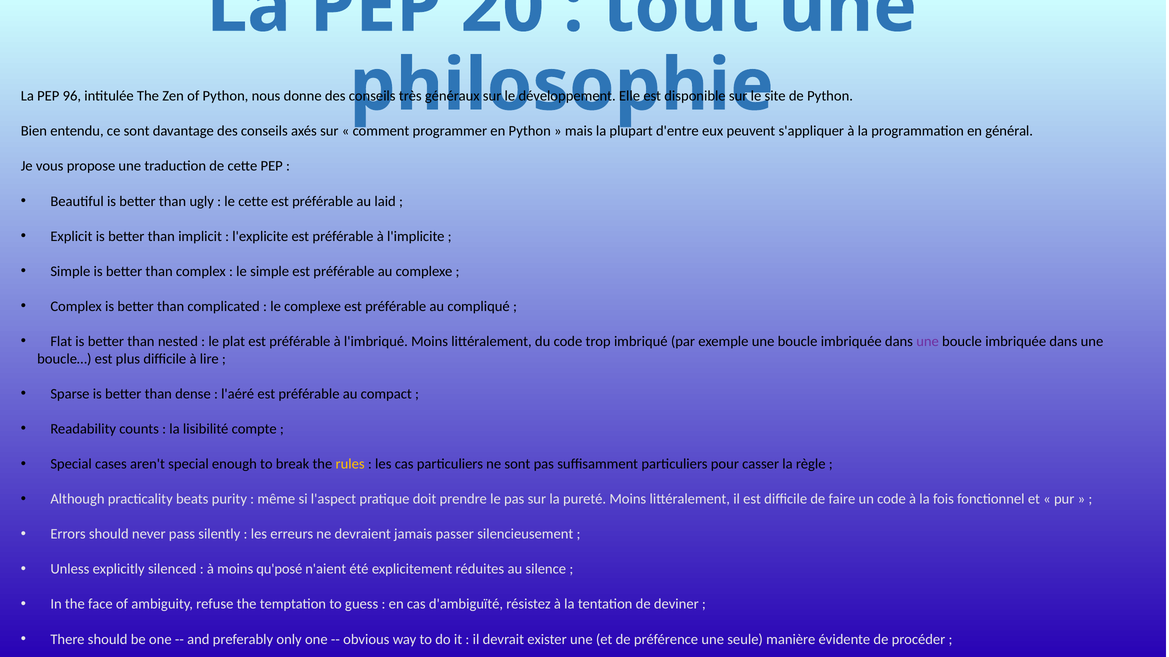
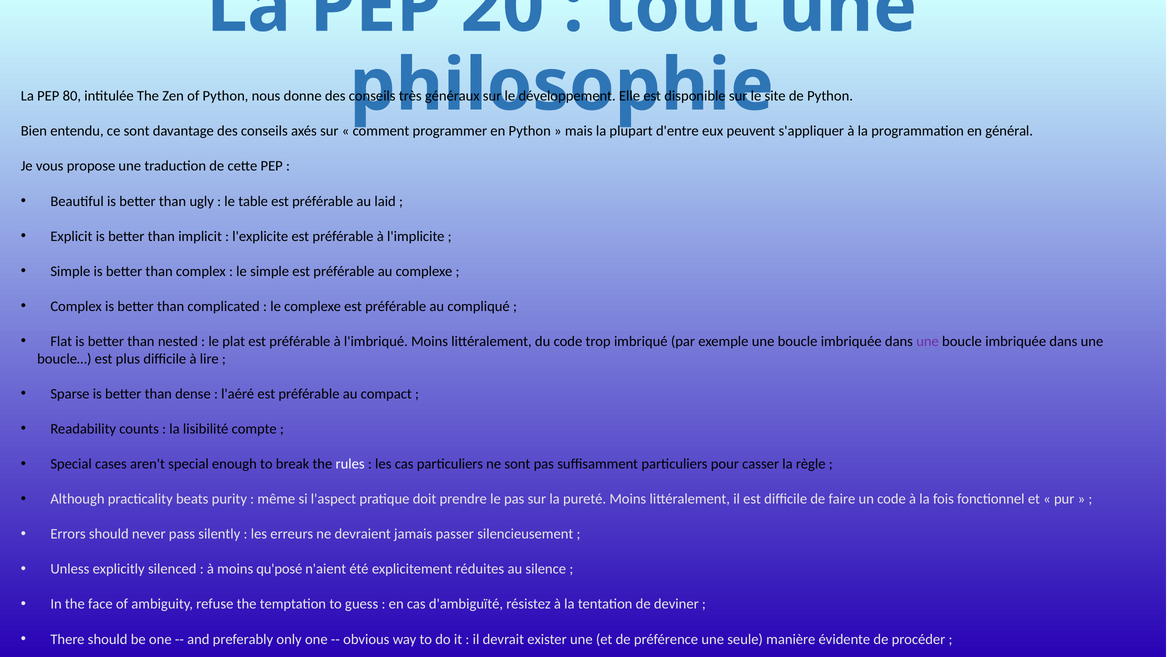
96: 96 -> 80
le cette: cette -> table
rules colour: yellow -> white
